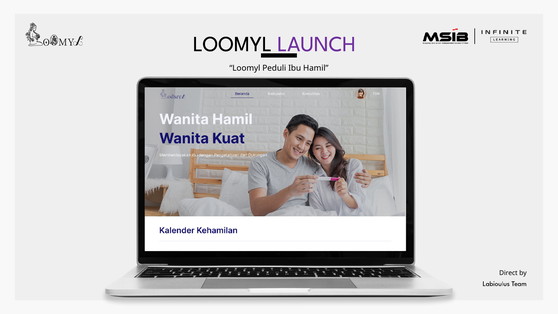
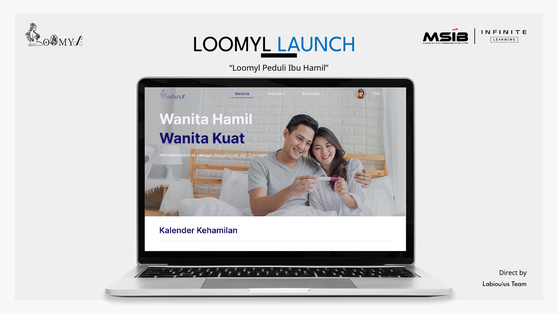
LAUNCH colour: purple -> blue
